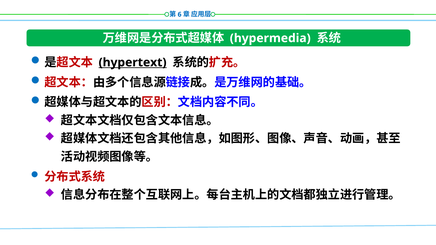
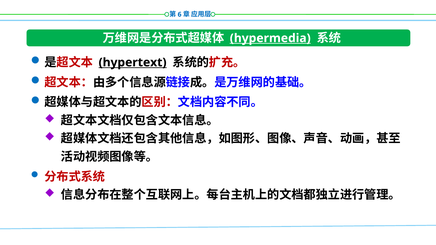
hypermedia underline: none -> present
